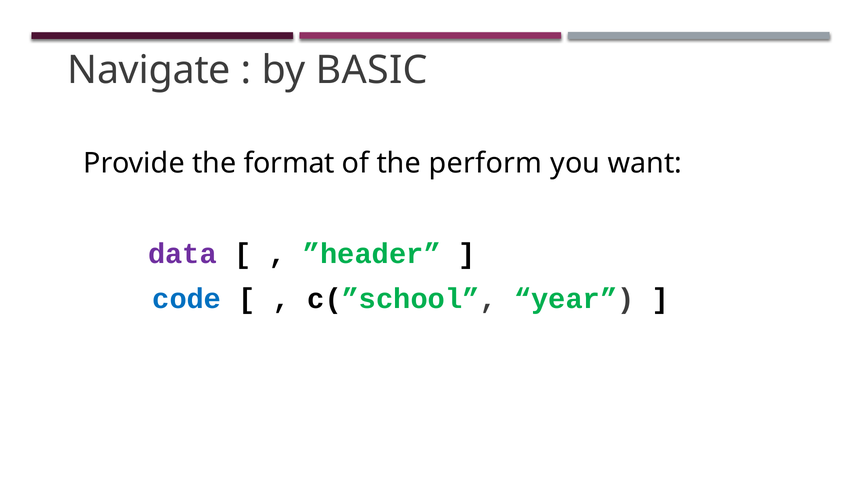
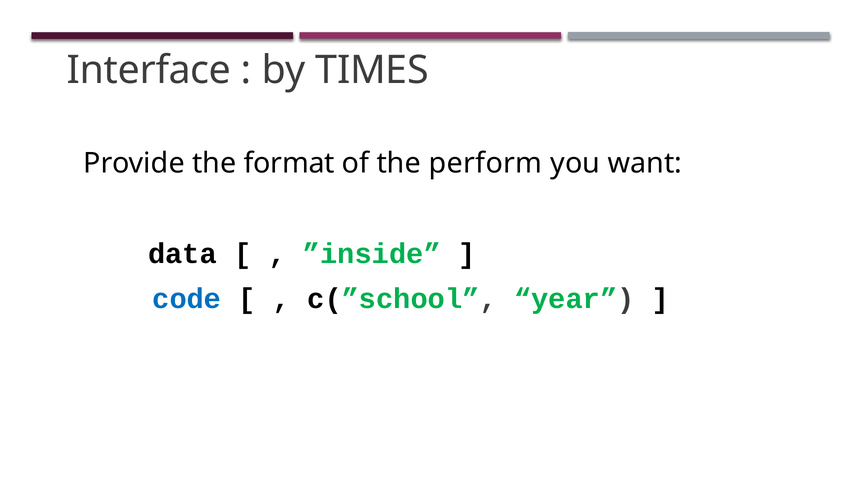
Navigate: Navigate -> Interface
BASIC: BASIC -> TIMES
data colour: purple -> black
”header: ”header -> ”inside
